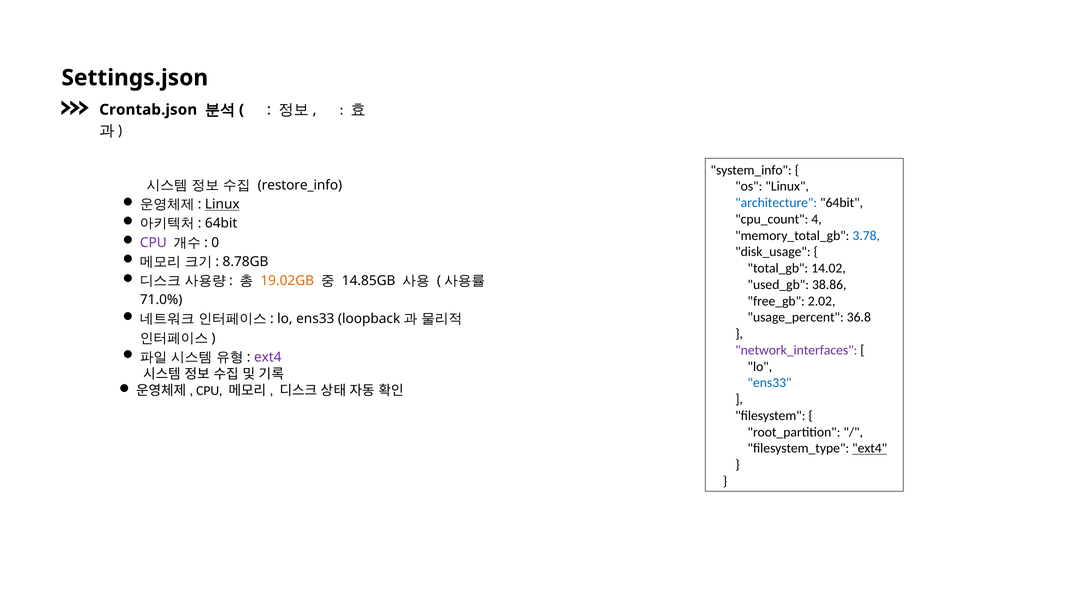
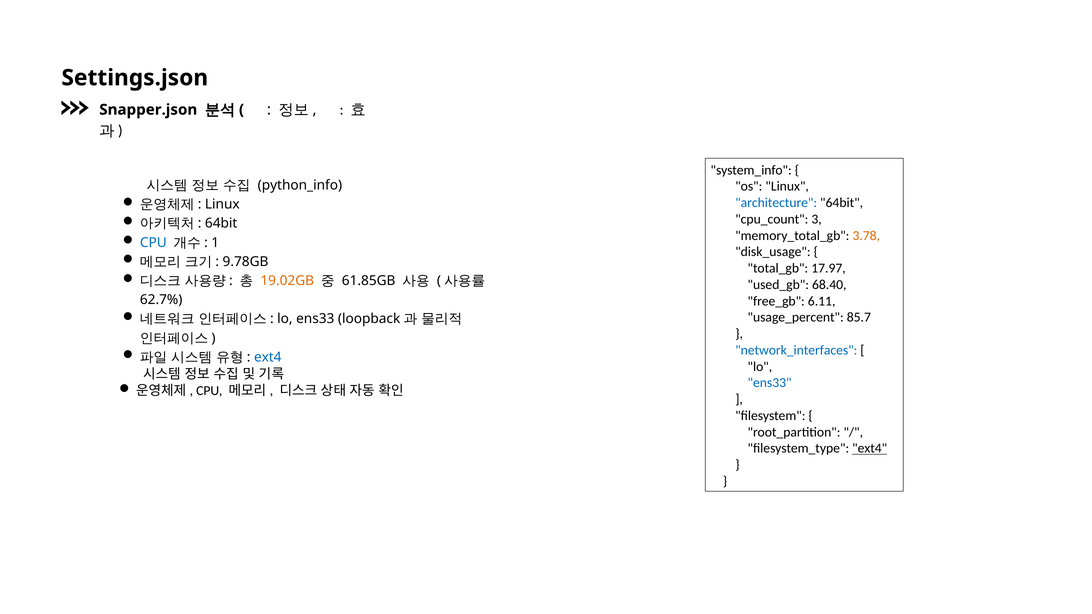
Crontab.json: Crontab.json -> Snapper.json
restore_info: restore_info -> python_info
Linux at (222, 204) underline: present -> none
4: 4 -> 3
3.78 colour: blue -> orange
CPU at (153, 243) colour: purple -> blue
0: 0 -> 1
8.78GB: 8.78GB -> 9.78GB
14.02: 14.02 -> 17.97
14.85GB: 14.85GB -> 61.85GB
38.86: 38.86 -> 68.40
2.02: 2.02 -> 6.11
71.0%: 71.0% -> 62.7%
36.8: 36.8 -> 85.7
network_interfaces colour: purple -> blue
ext4 at (268, 357) colour: purple -> blue
